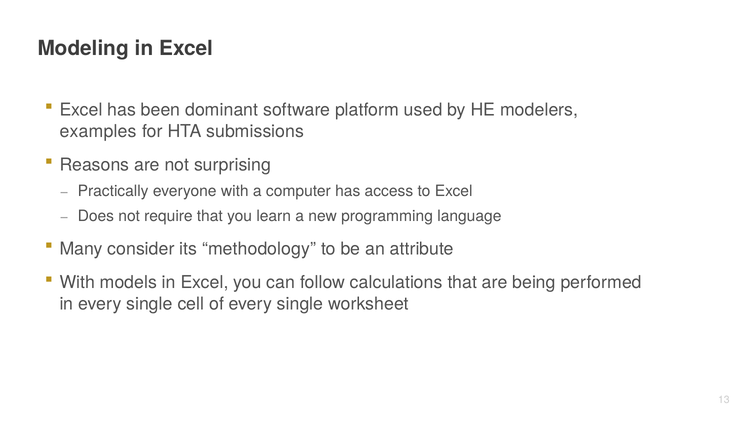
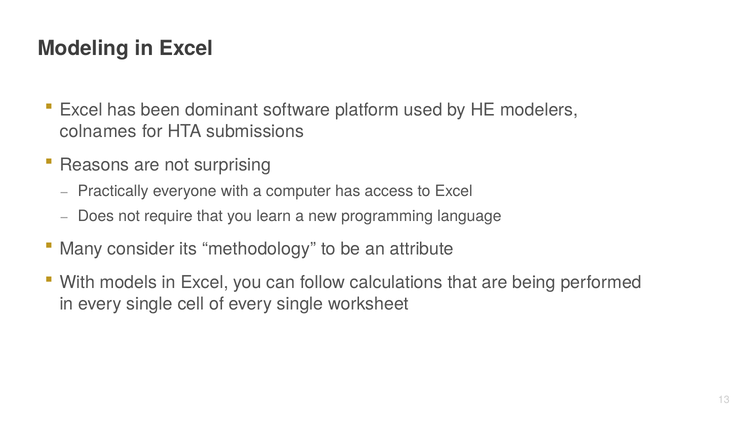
examples: examples -> colnames
